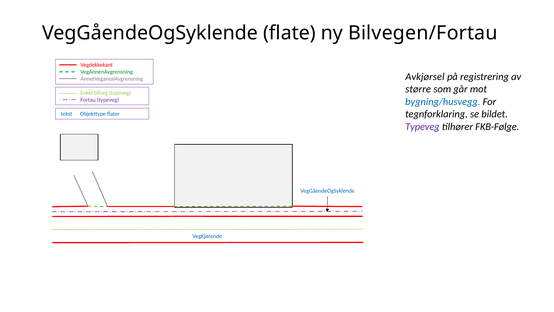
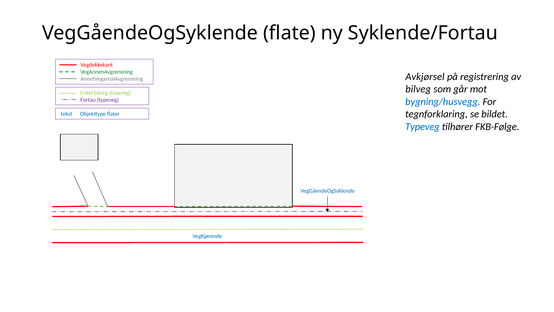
Bilvegen/Fortau: Bilvegen/Fortau -> Syklende/Fortau
større at (418, 89): større -> bilveg
Typeveg at (422, 126) colour: purple -> blue
